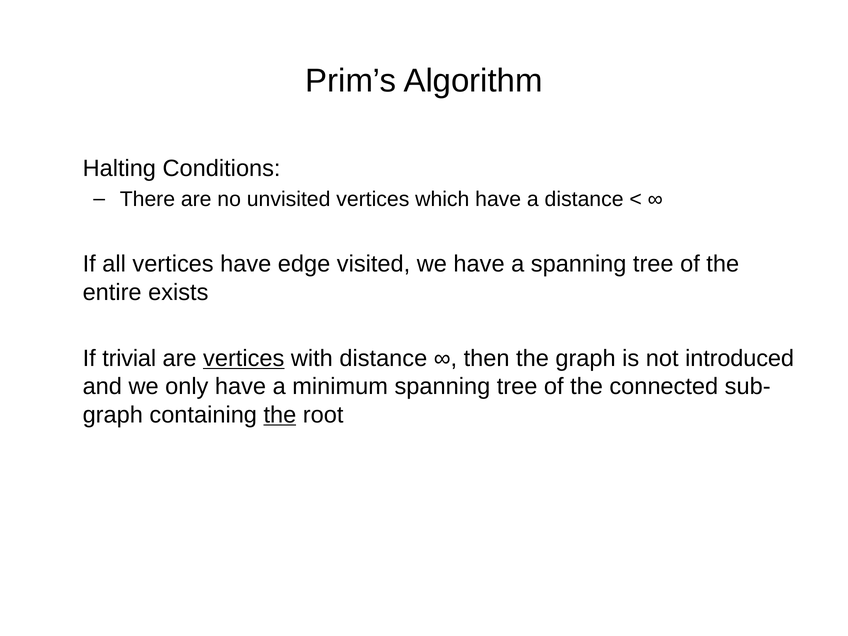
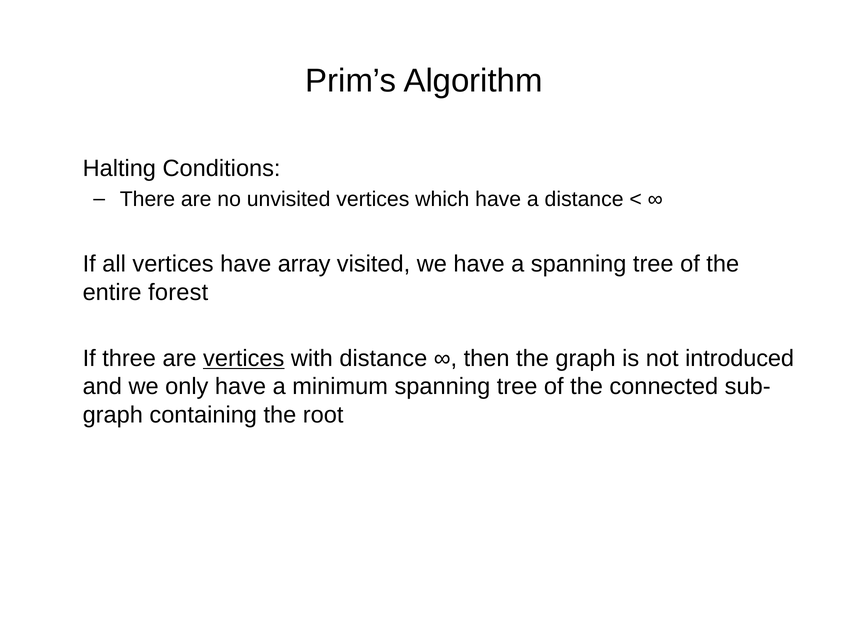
edge: edge -> array
exists: exists -> forest
trivial: trivial -> three
the at (280, 415) underline: present -> none
